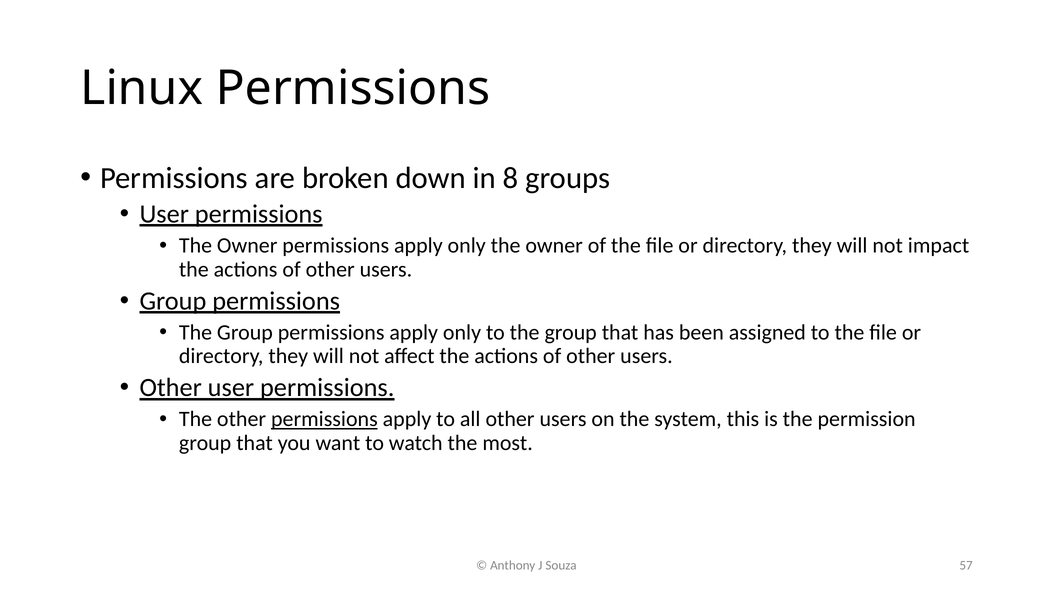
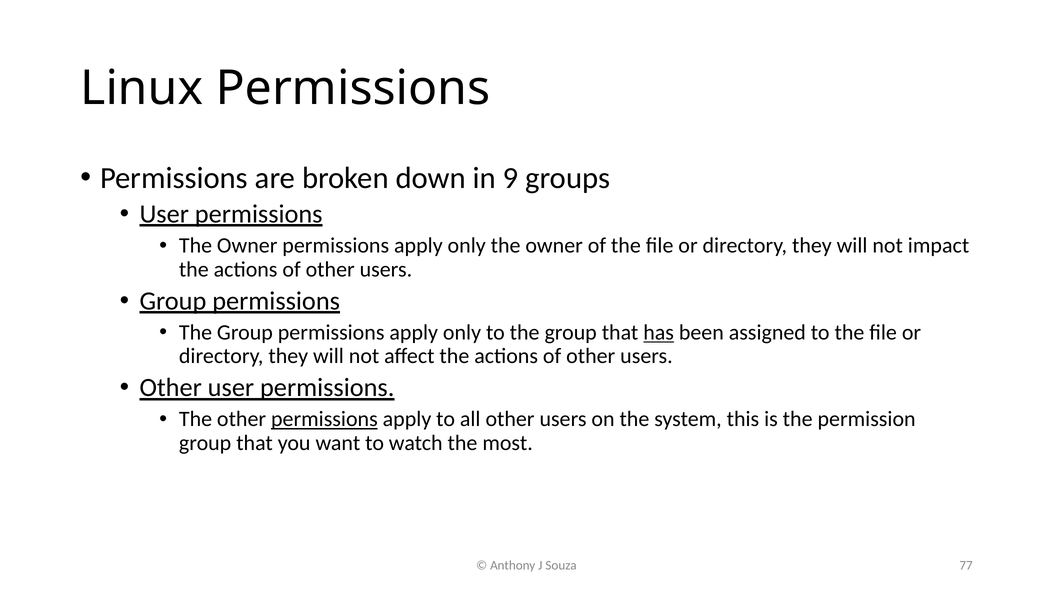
8: 8 -> 9
has underline: none -> present
57: 57 -> 77
